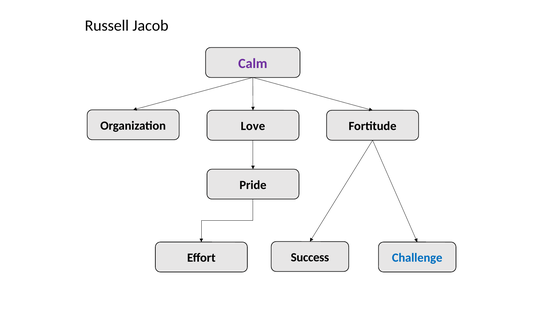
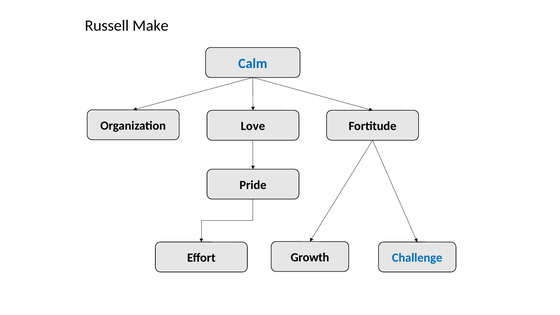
Jacob: Jacob -> Make
Calm colour: purple -> blue
Success: Success -> Growth
